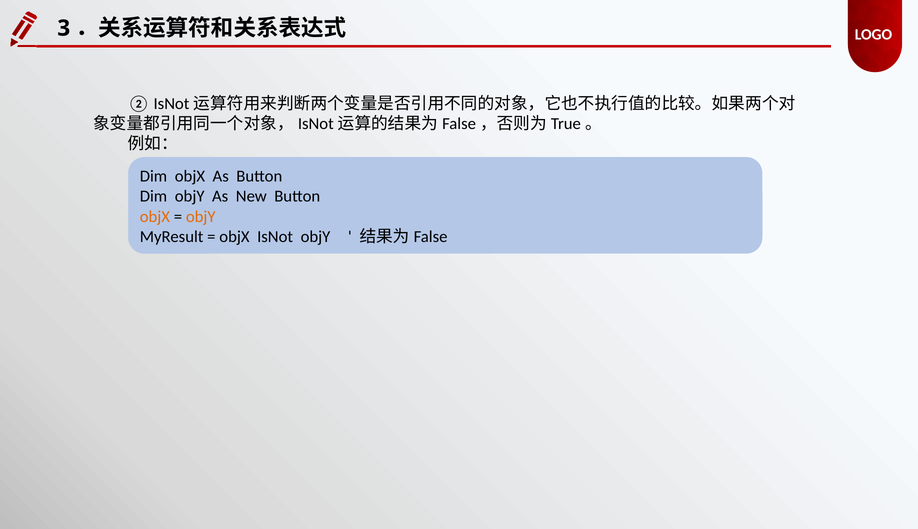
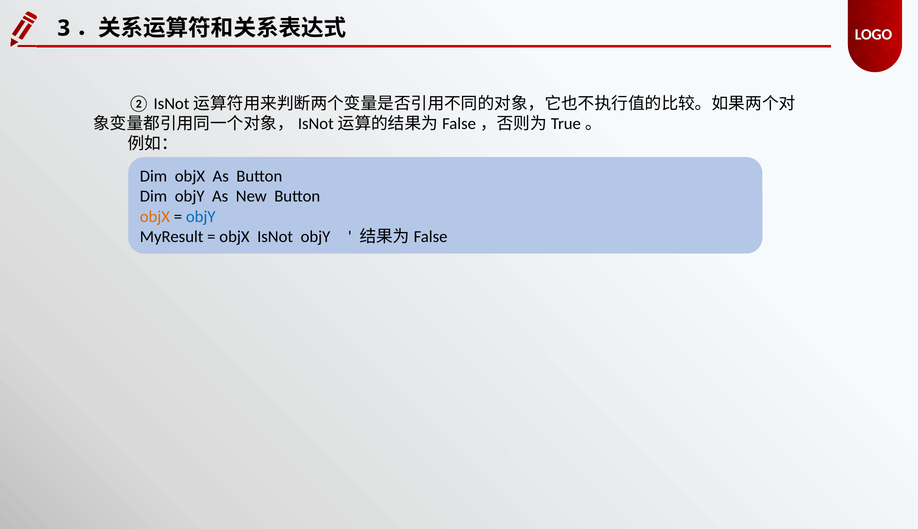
objY at (201, 216) colour: orange -> blue
